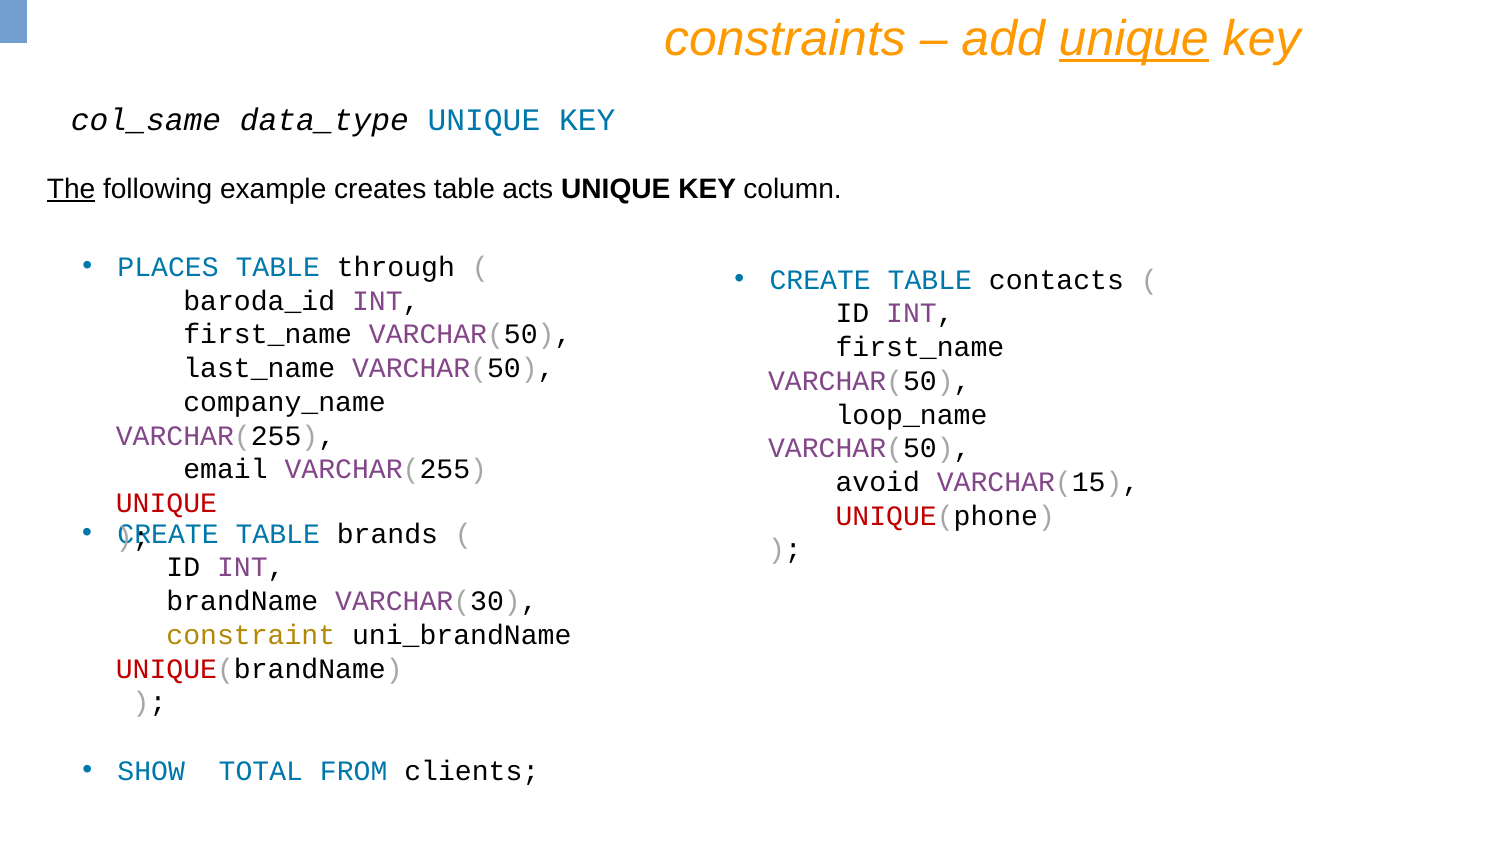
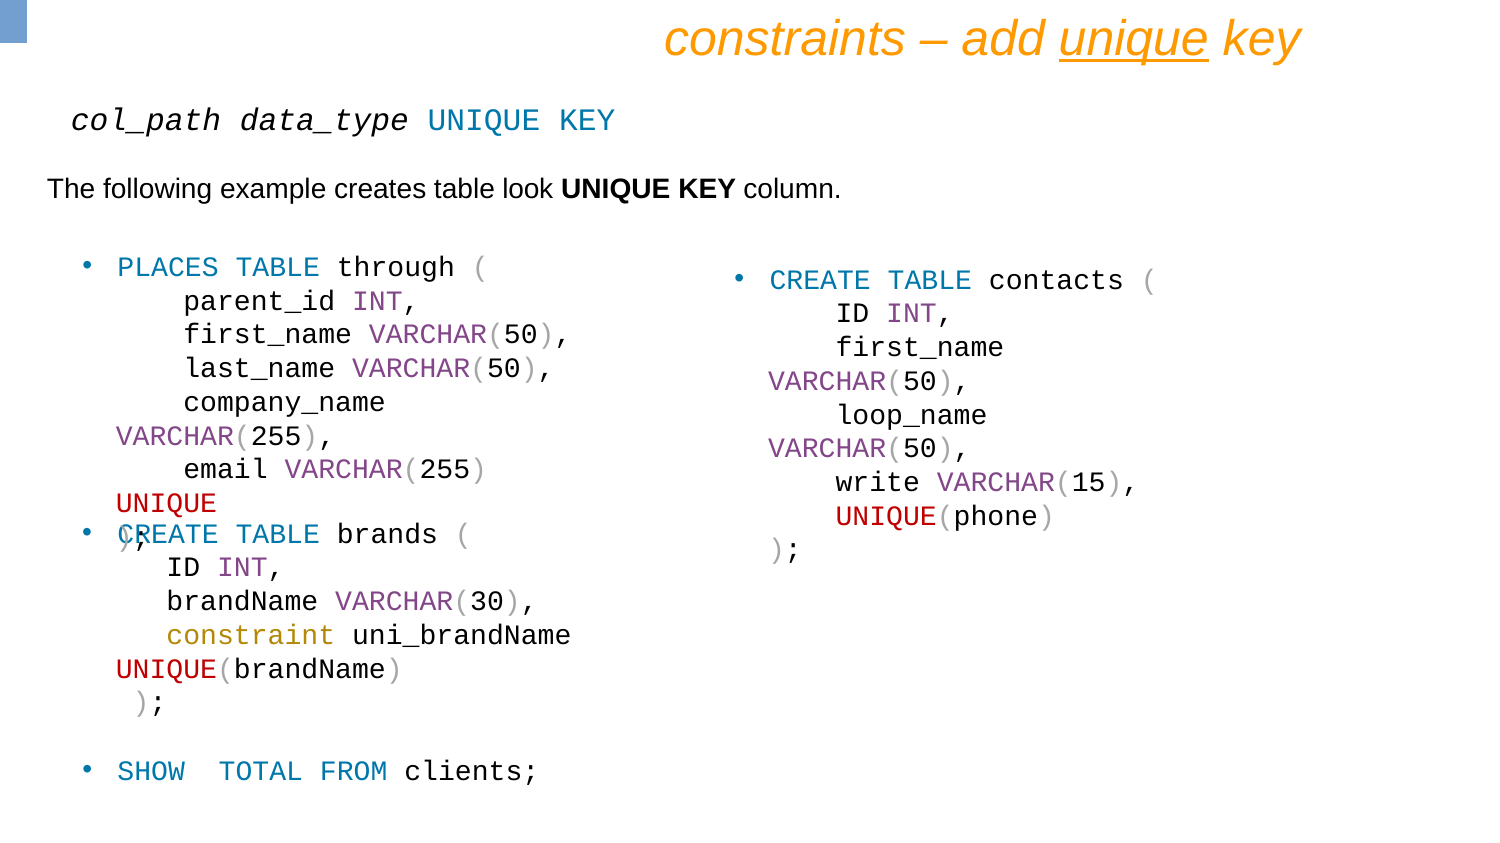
col_same: col_same -> col_path
The underline: present -> none
acts: acts -> look
baroda_id: baroda_id -> parent_id
avoid: avoid -> write
